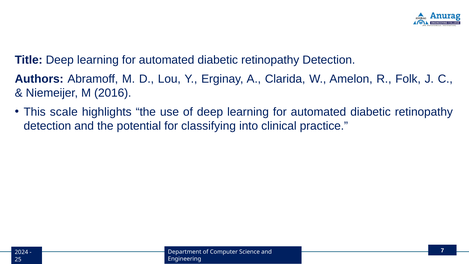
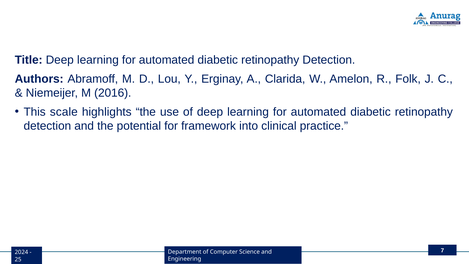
classifying: classifying -> framework
